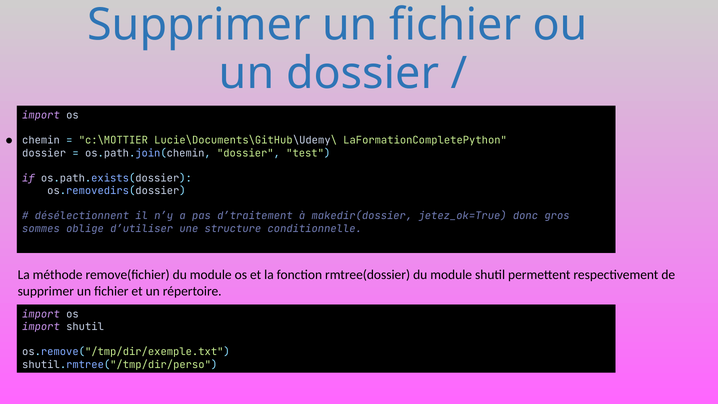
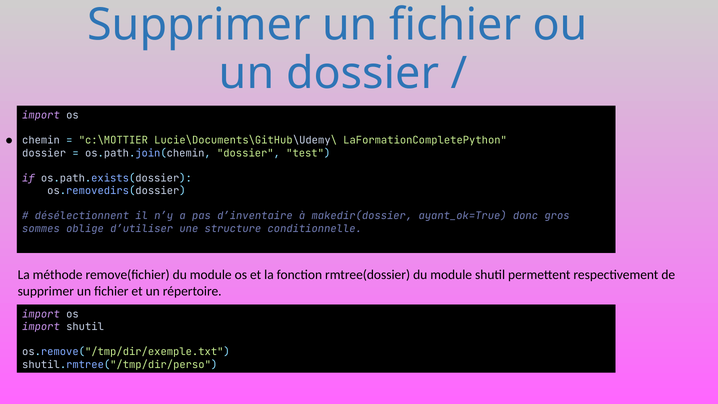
d’traitement: d’traitement -> d’inventaire
jetez_ok=True: jetez_ok=True -> ayant_ok=True
